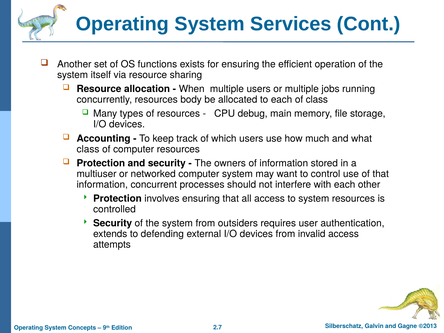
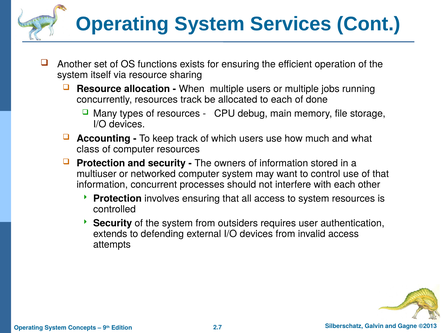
resources body: body -> track
of class: class -> done
